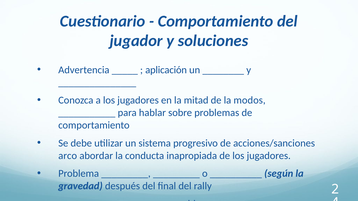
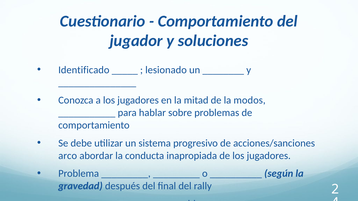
Advertencia: Advertencia -> Identificado
aplicación: aplicación -> lesionado
